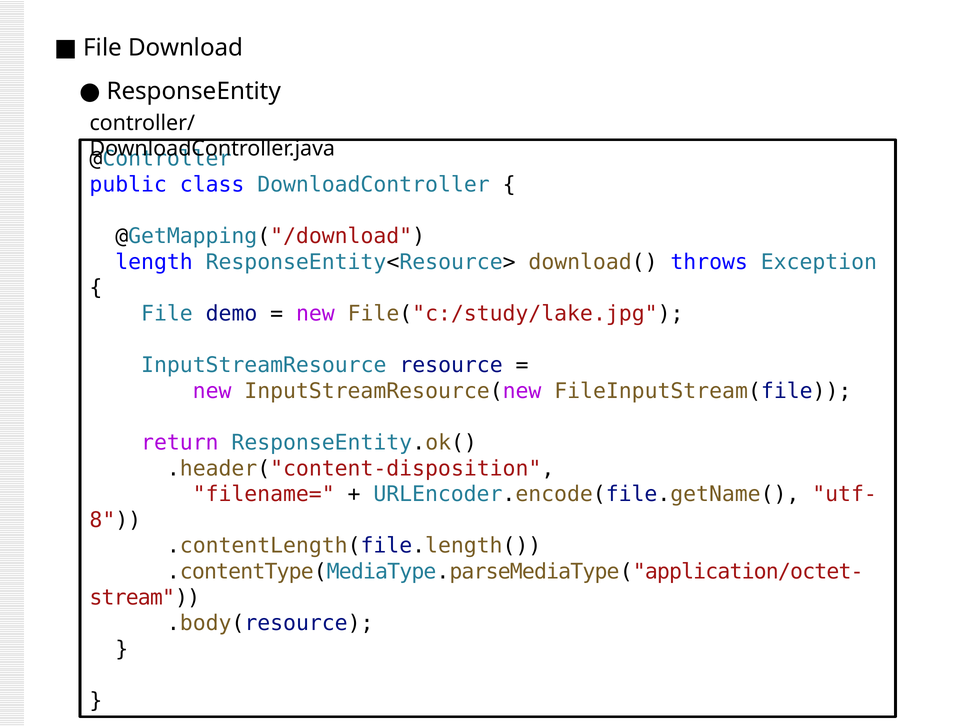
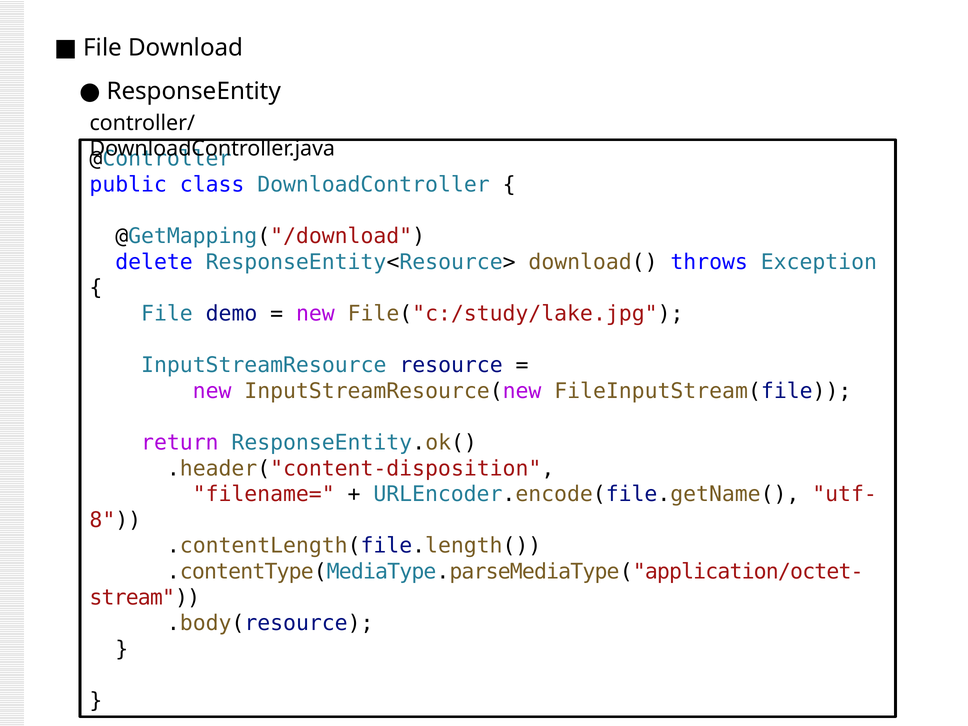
length: length -> delete
